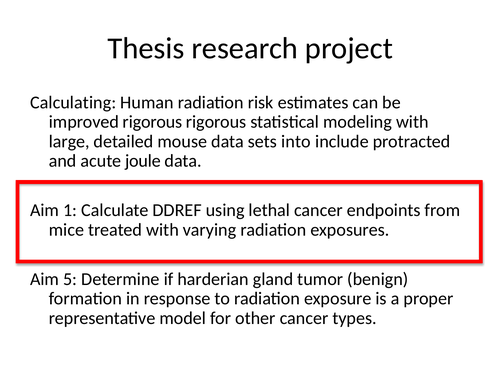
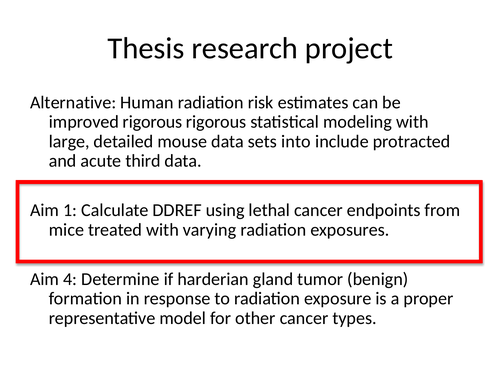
Calculating: Calculating -> Alternative
joule: joule -> third
5: 5 -> 4
